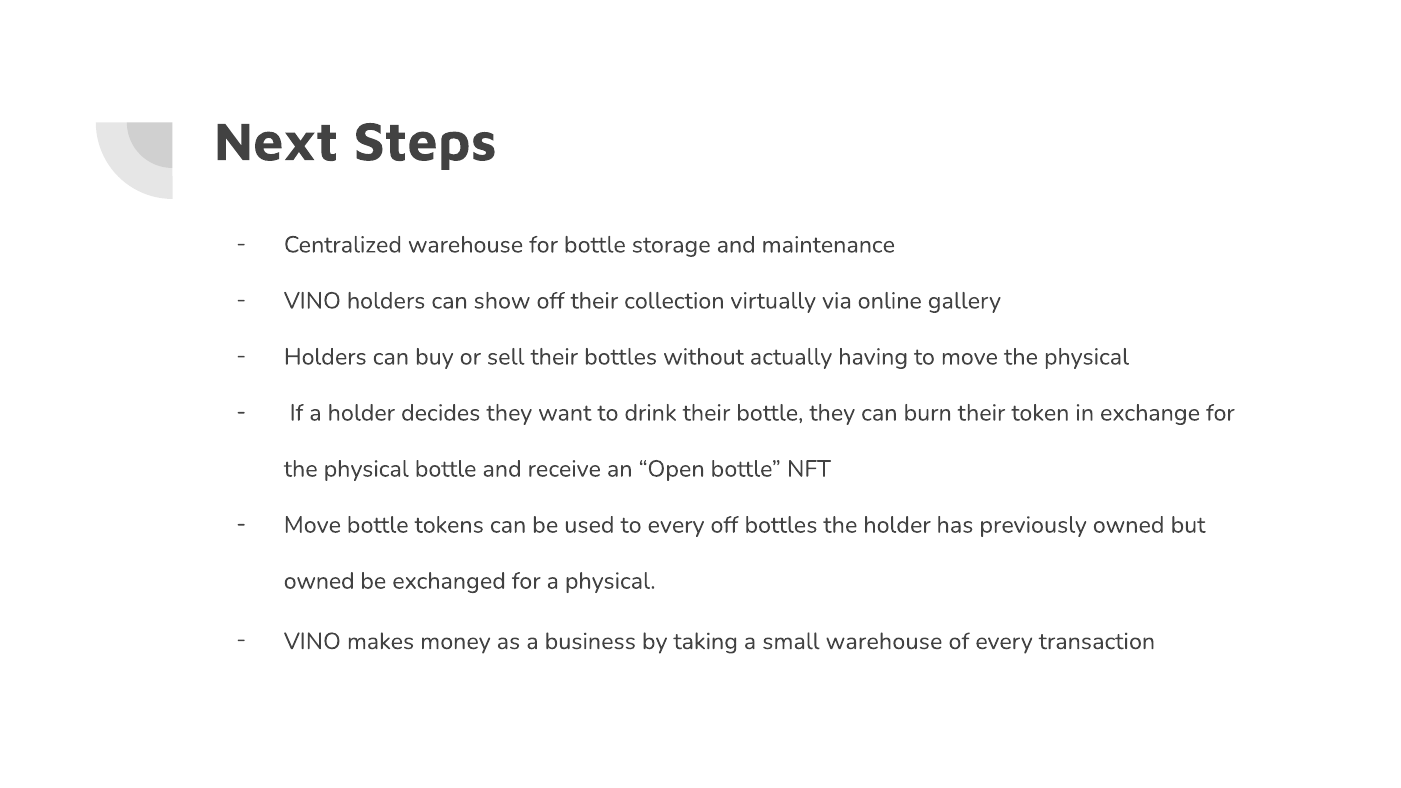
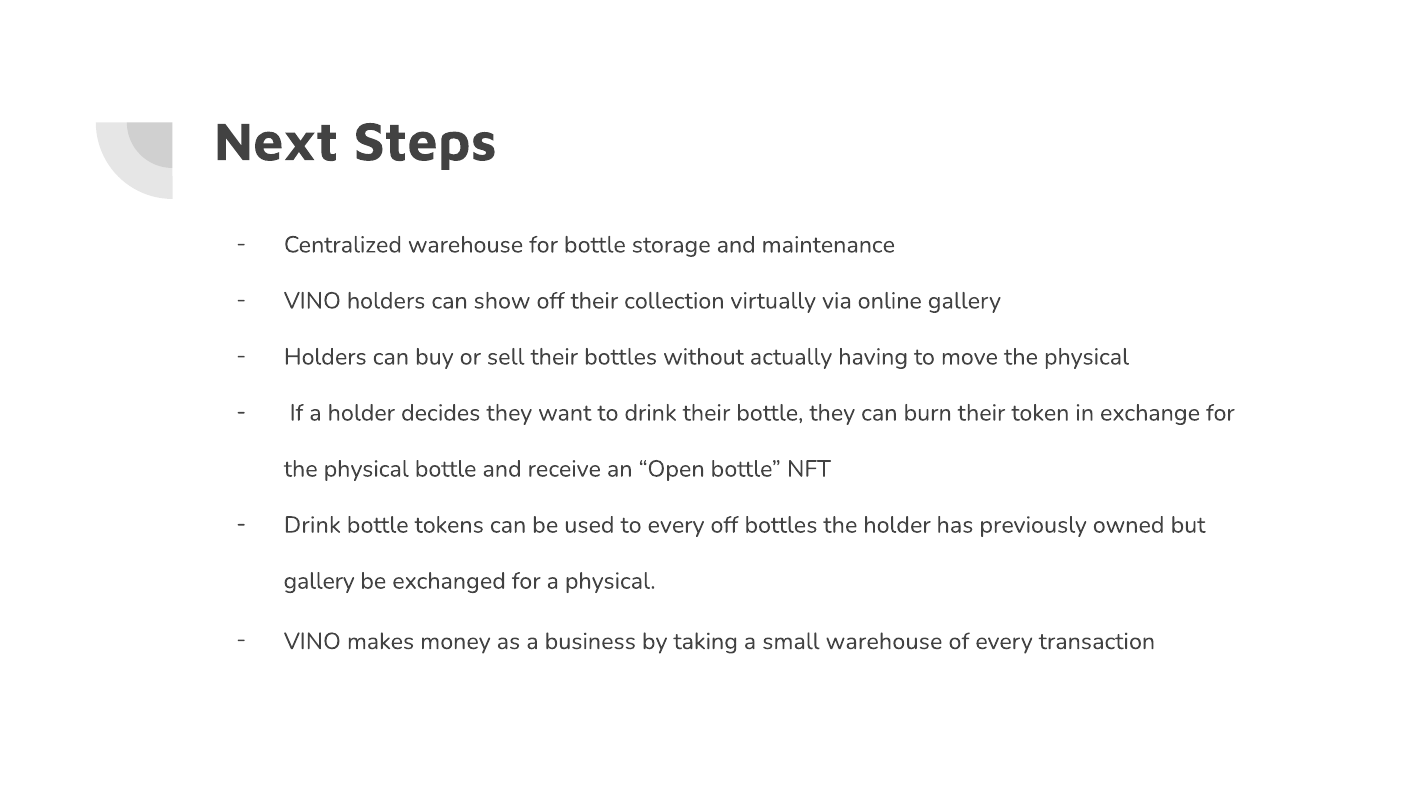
Move at (312, 525): Move -> Drink
owned at (319, 581): owned -> gallery
